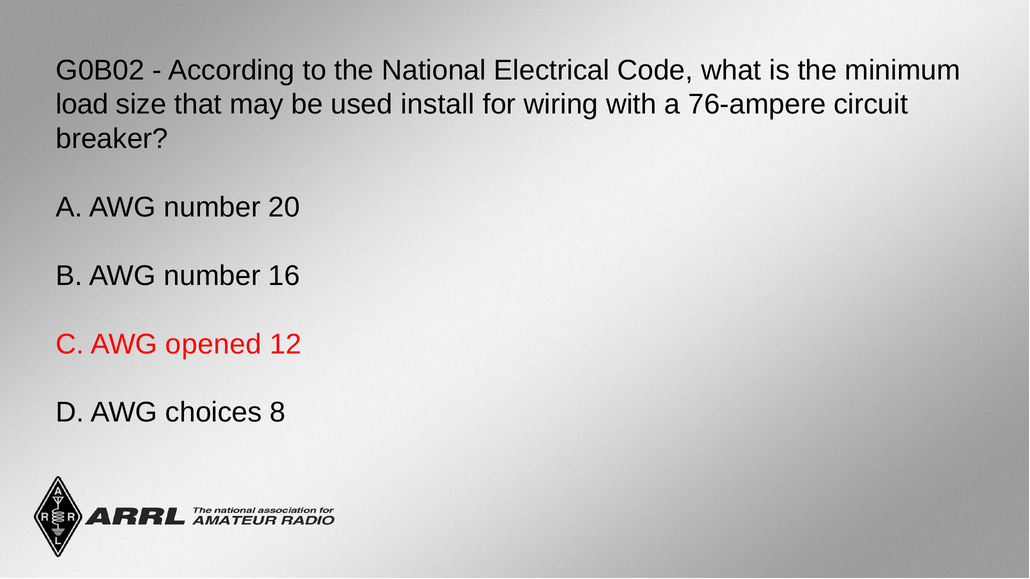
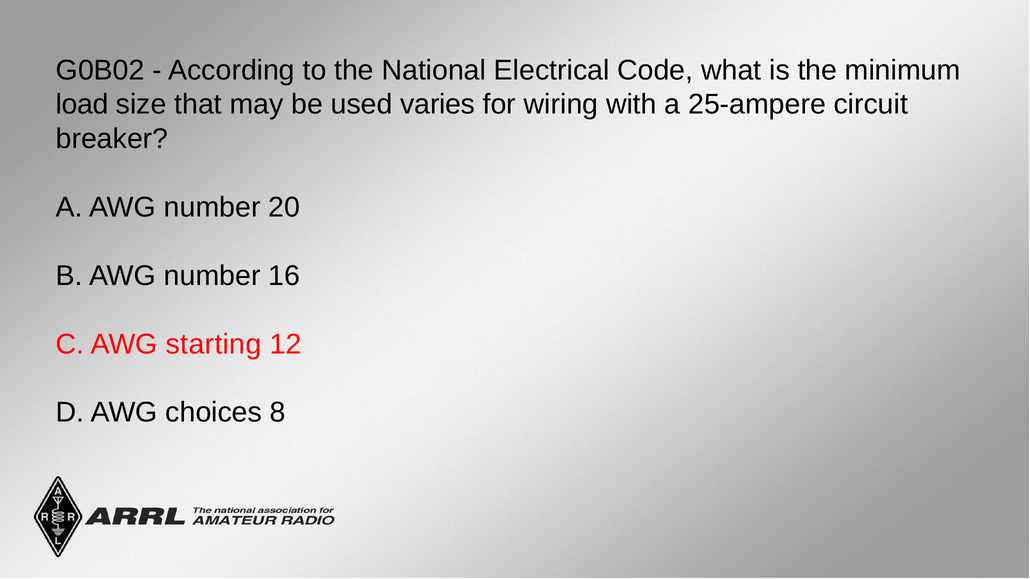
install: install -> varies
76-ampere: 76-ampere -> 25-ampere
opened: opened -> starting
